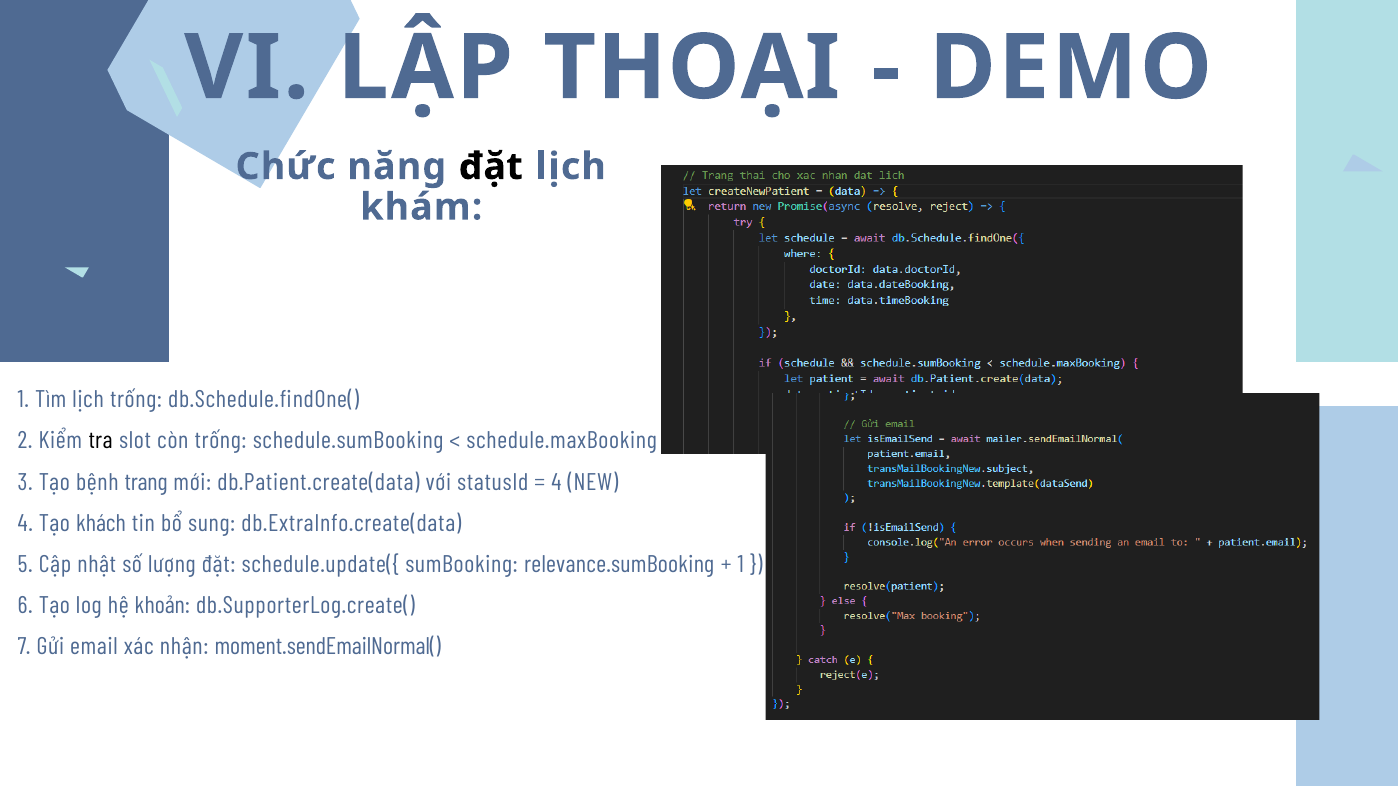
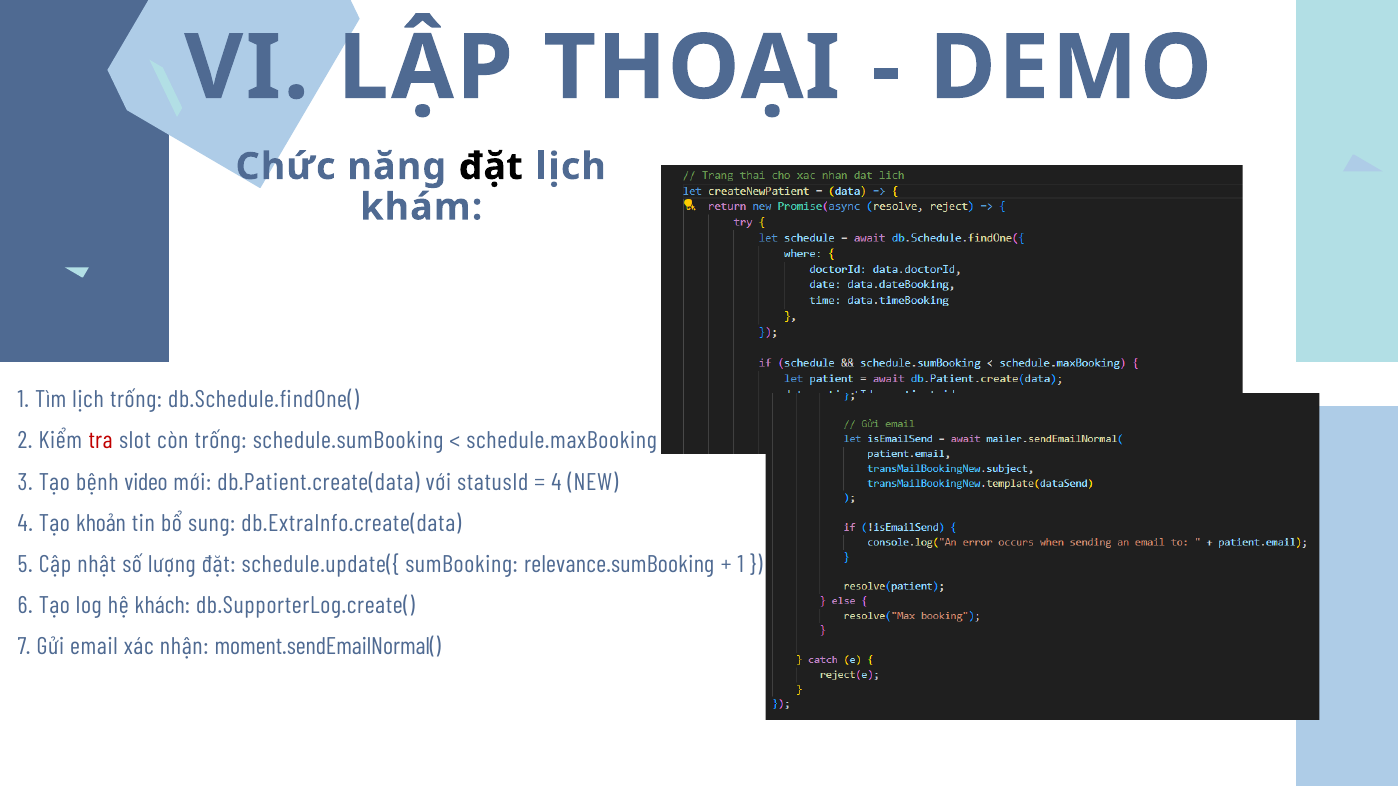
tra colour: black -> red
trang: trang -> video
khách: khách -> khoản
khoản: khoản -> khách
